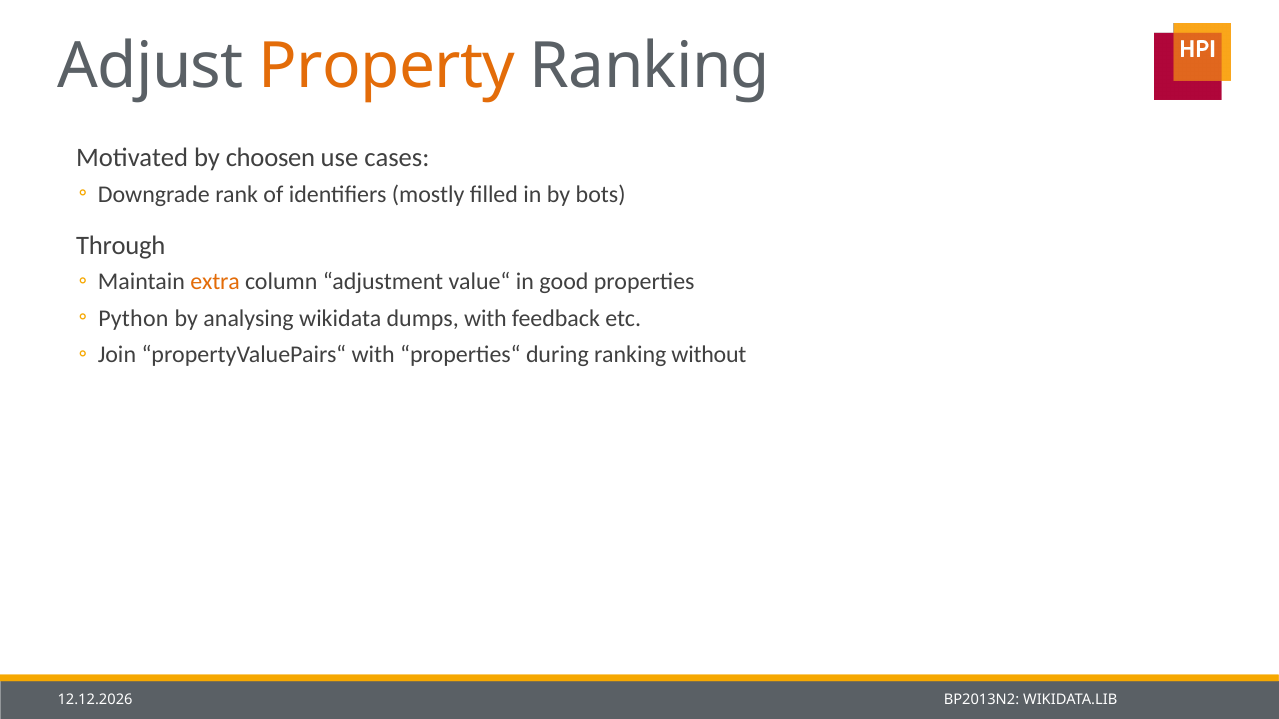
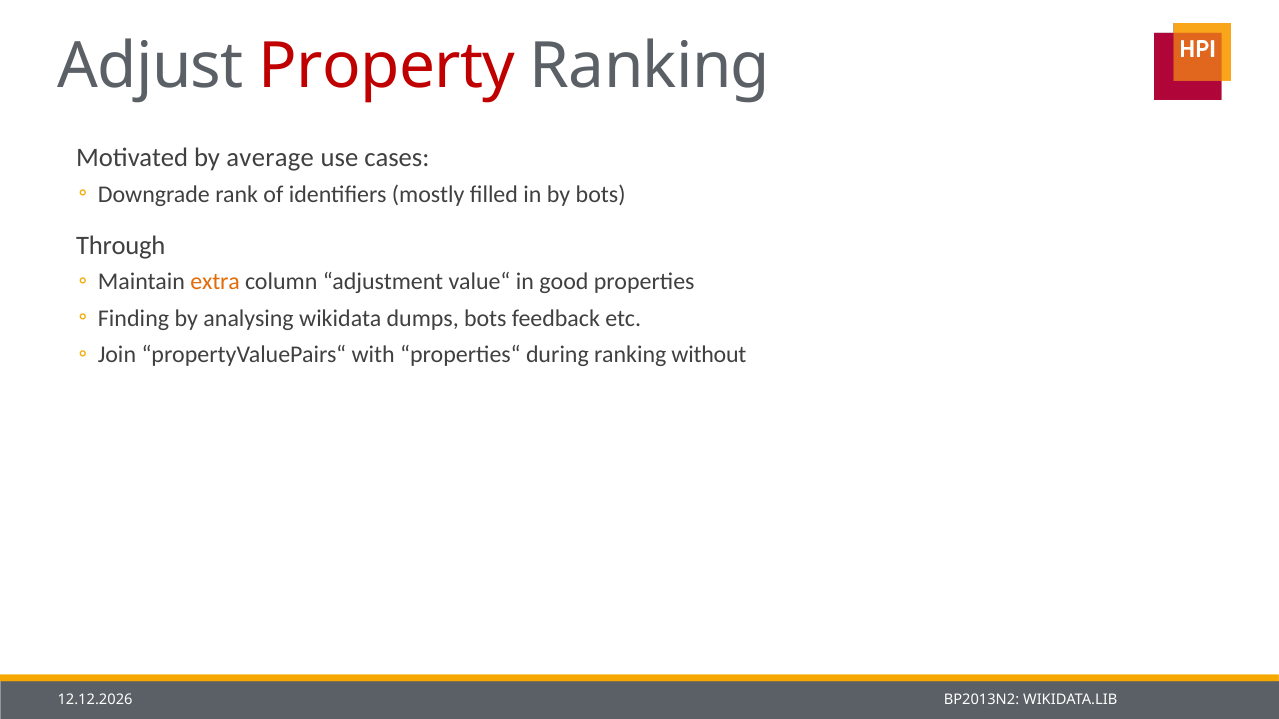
Property colour: orange -> red
choosen: choosen -> average
Python: Python -> Finding
dumps with: with -> bots
